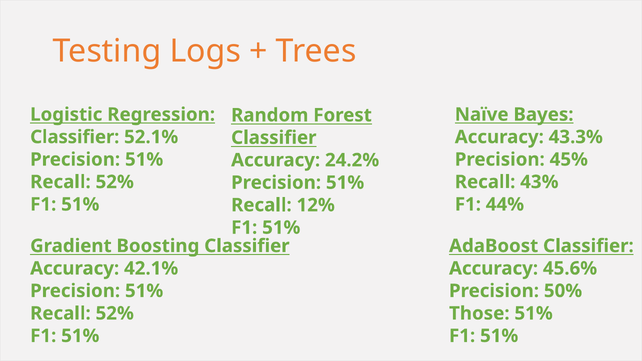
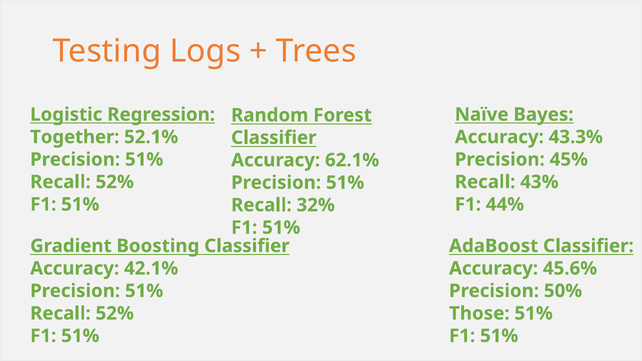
Classifier at (75, 137): Classifier -> Together
24.2%: 24.2% -> 62.1%
12%: 12% -> 32%
